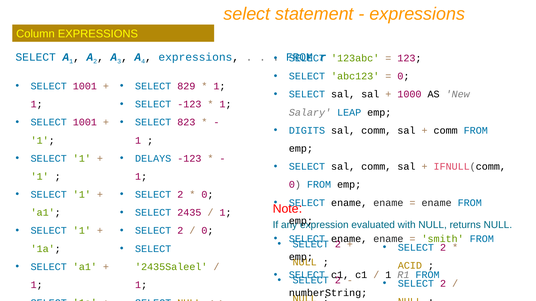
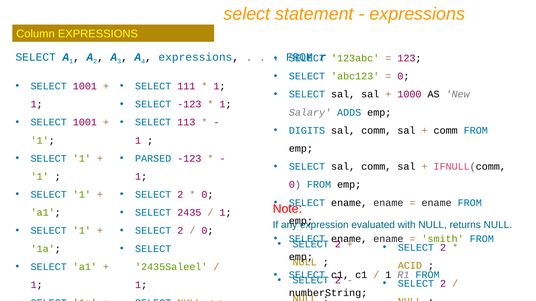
829: 829 -> 111
LEAP: LEAP -> ADDS
823: 823 -> 113
DELAYS: DELAYS -> PARSED
